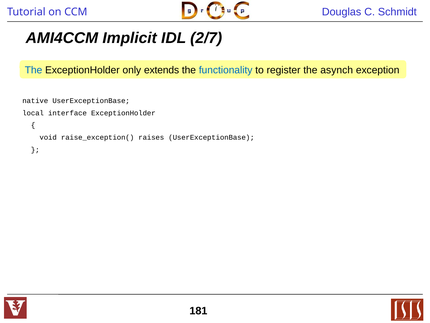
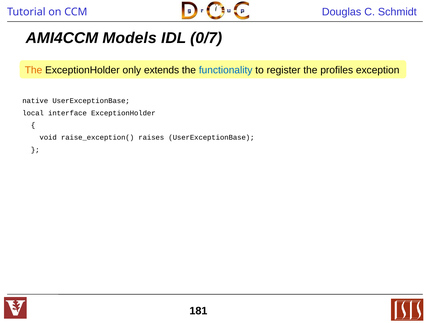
Implicit: Implicit -> Models
2/7: 2/7 -> 0/7
The at (34, 70) colour: blue -> orange
asynch: asynch -> profiles
